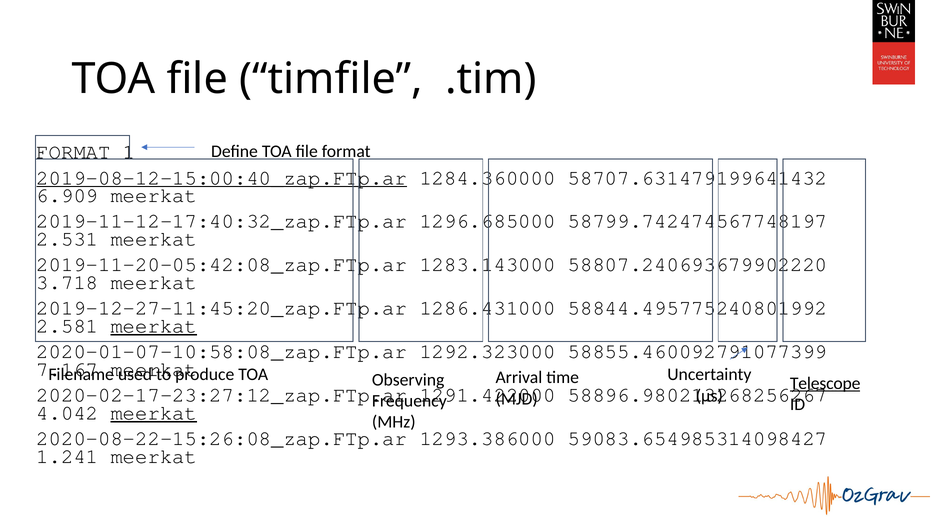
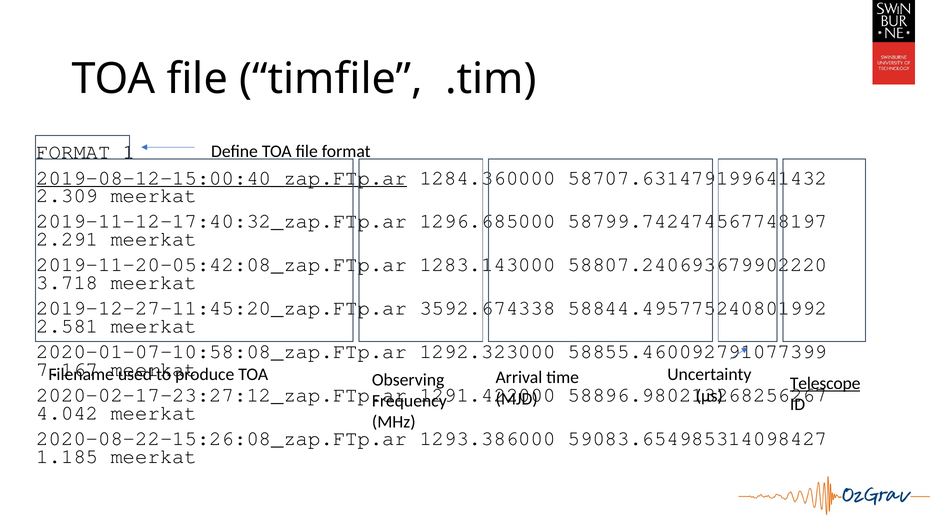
6.909: 6.909 -> 2.309
2.531: 2.531 -> 2.291
1286.431000: 1286.431000 -> 3592.674338
meerkat at (154, 326) underline: present -> none
meerkat at (154, 413) underline: present -> none
1.241: 1.241 -> 1.185
